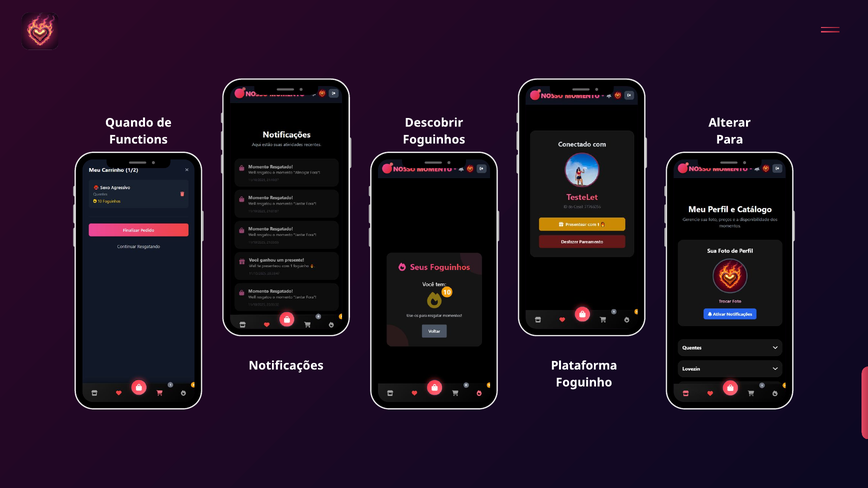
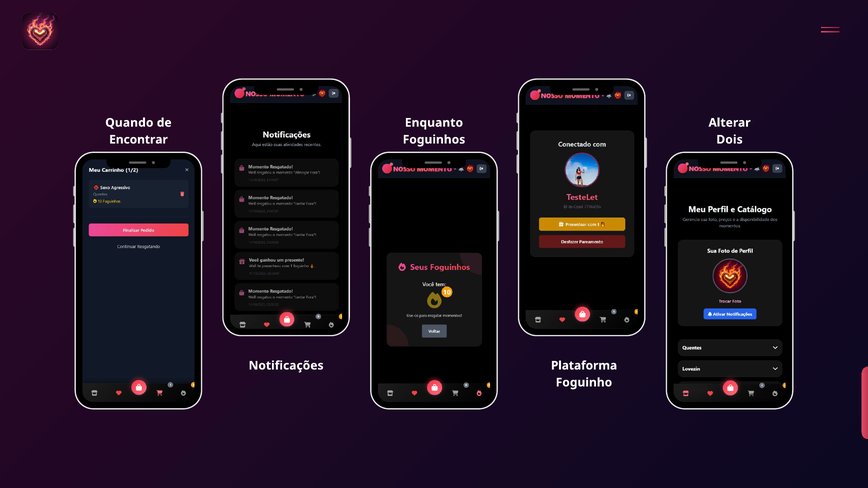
Descobrir: Descobrir -> Enquanto
Functions: Functions -> Encontrar
Para: Para -> Dois
